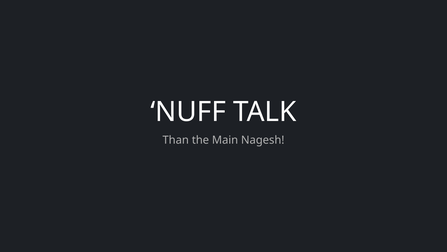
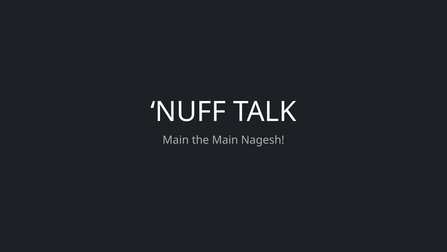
Than at (176, 140): Than -> Main
